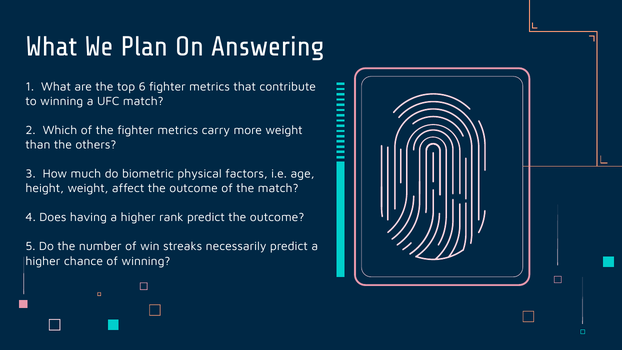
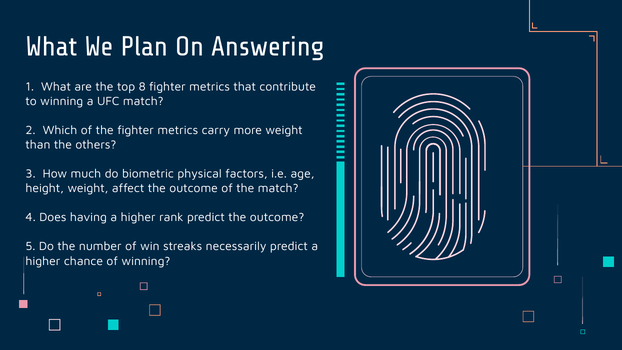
6: 6 -> 8
